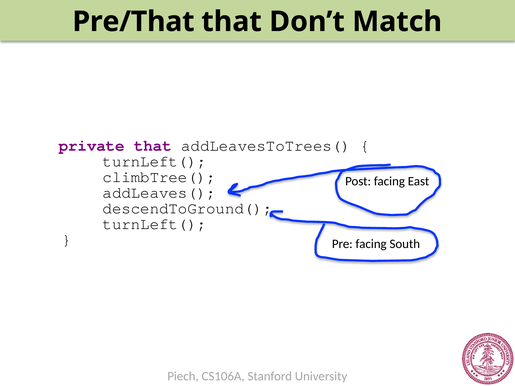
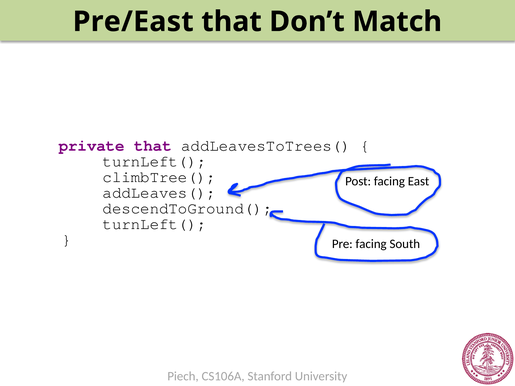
Pre/That: Pre/That -> Pre/East
